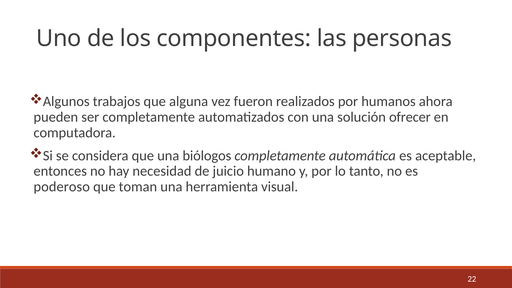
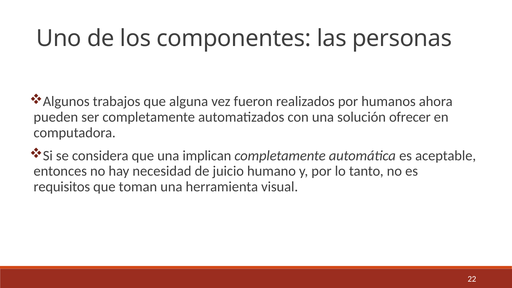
biólogos: biólogos -> implican
poderoso: poderoso -> requisitos
